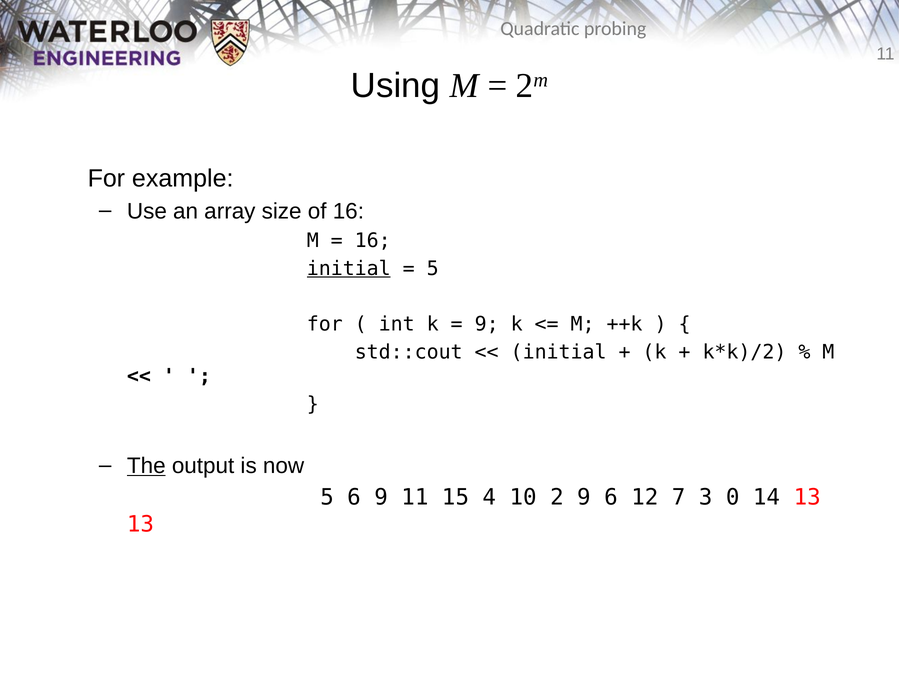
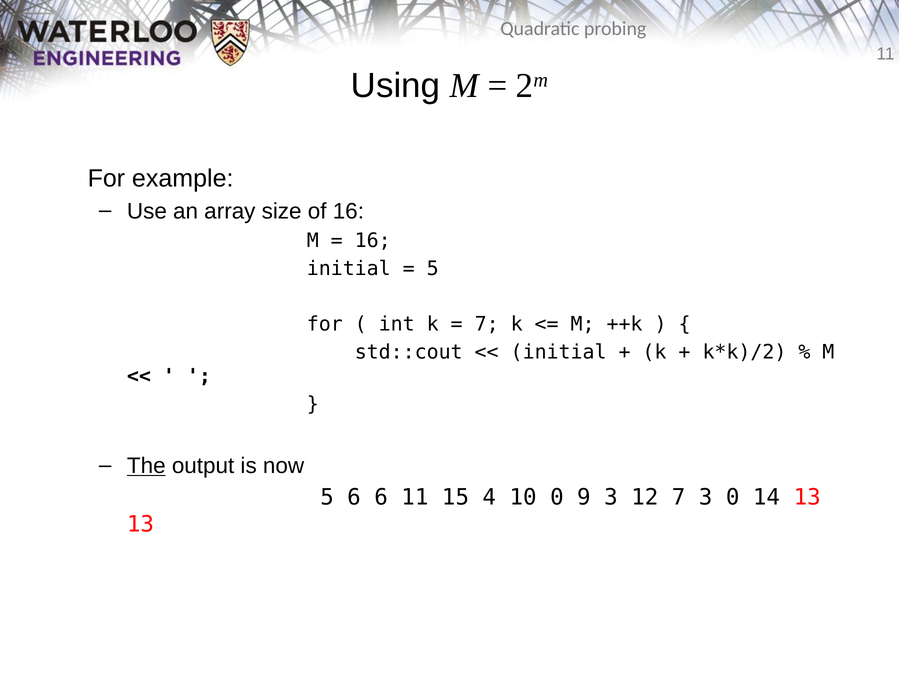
initial at (349, 269) underline: present -> none
9 at (487, 325): 9 -> 7
6 9: 9 -> 6
10 2: 2 -> 0
9 6: 6 -> 3
